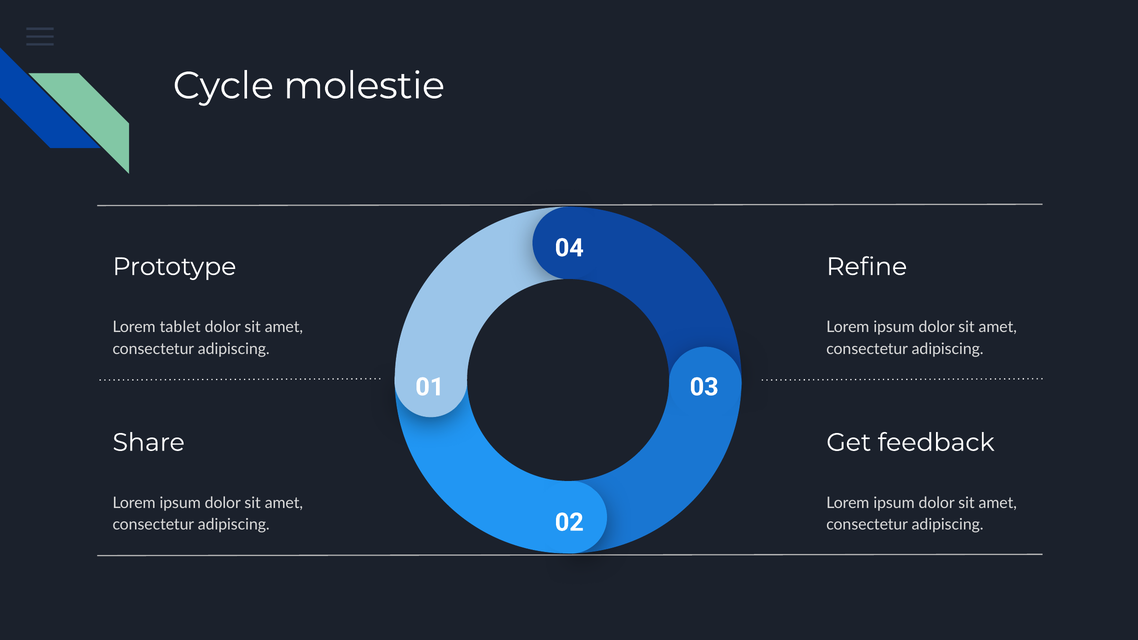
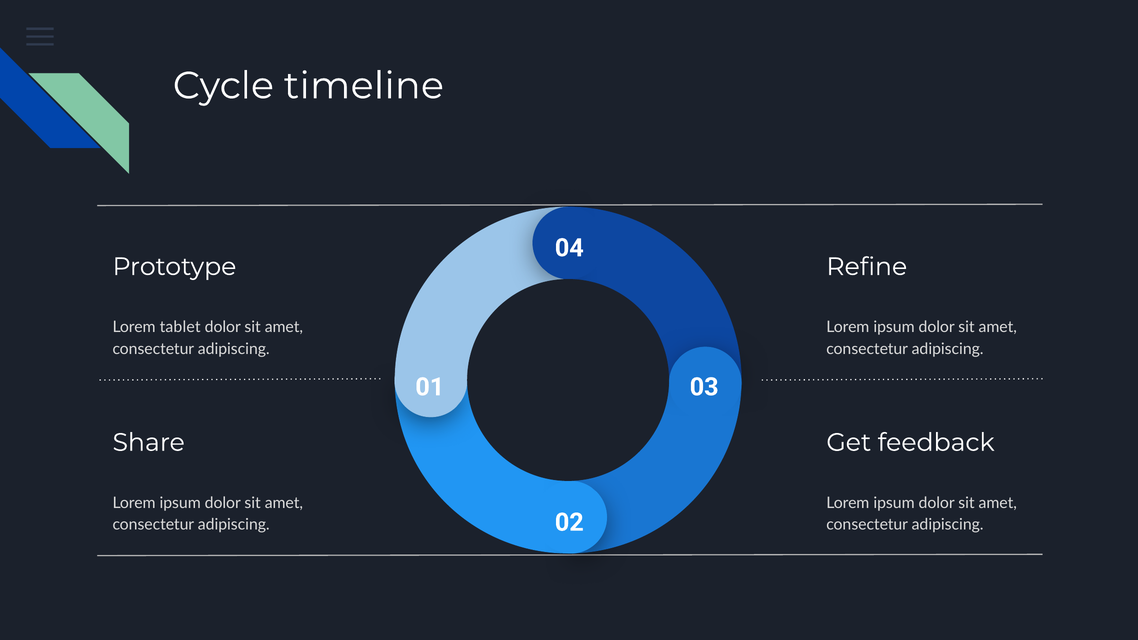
molestie: molestie -> timeline
